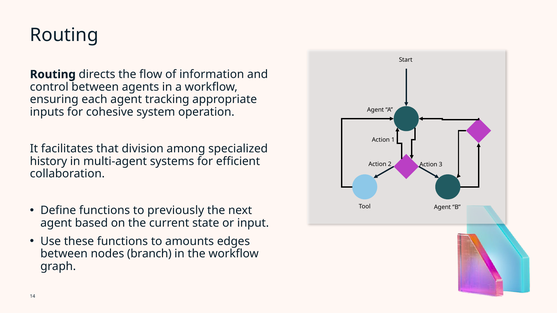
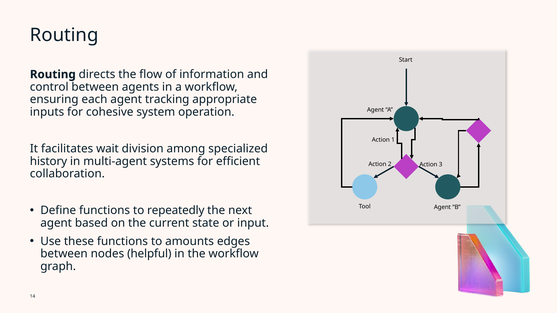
that: that -> wait
previously: previously -> repeatedly
branch: branch -> helpful
